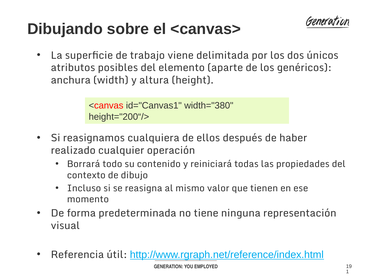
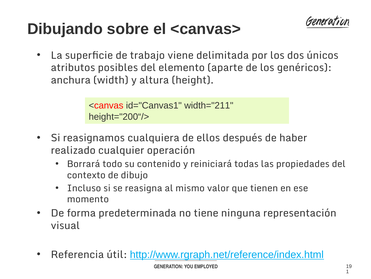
width="380: width="380 -> width="211
